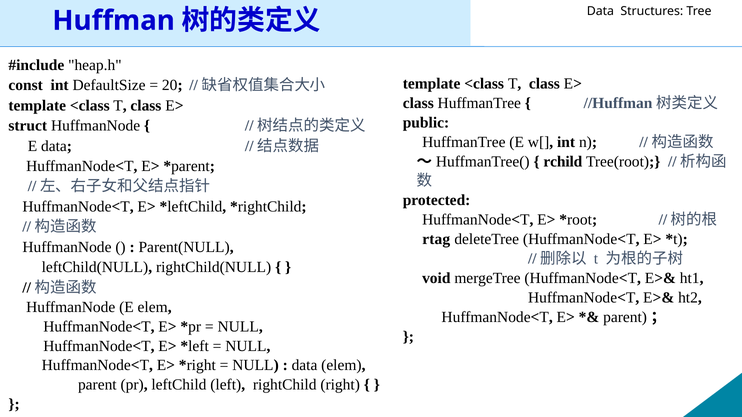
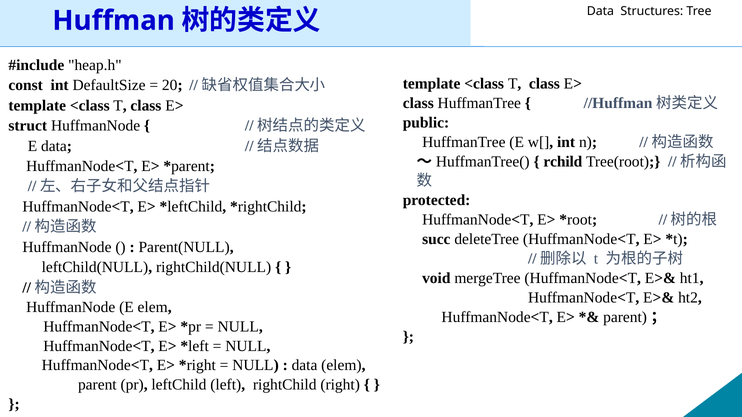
rtag: rtag -> succ
